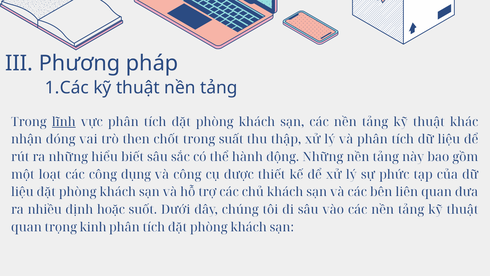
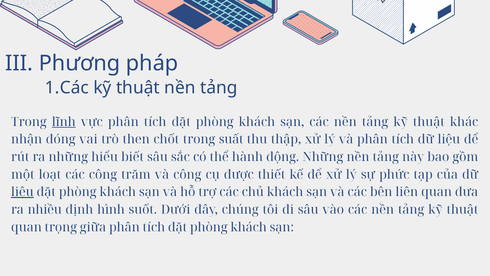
dụng: dụng -> trăm
liệu at (22, 192) underline: none -> present
hoặc: hoặc -> hình
kinh: kinh -> giữa
